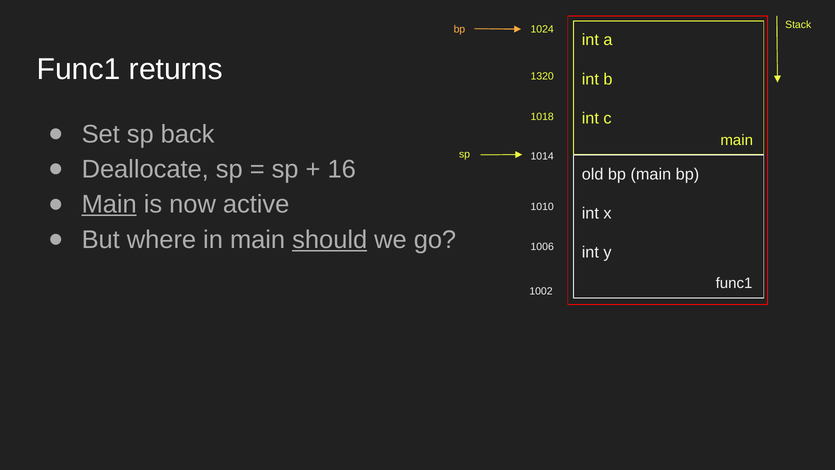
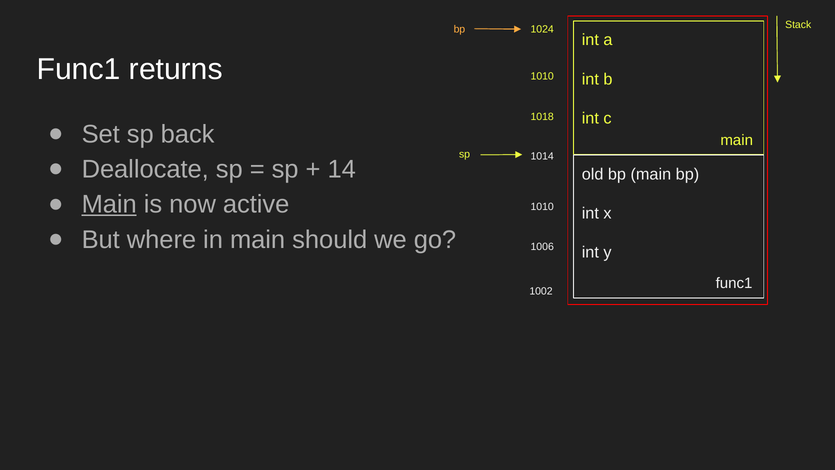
1320 at (542, 76): 1320 -> 1010
16: 16 -> 14
should underline: present -> none
